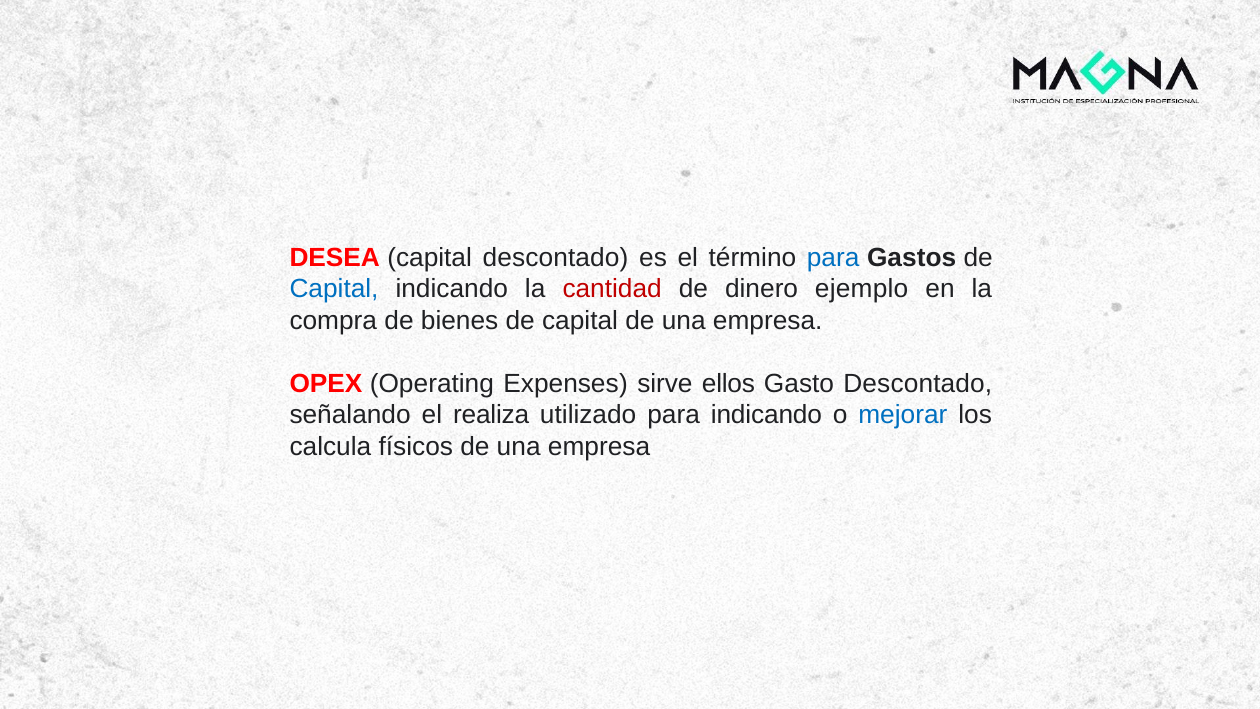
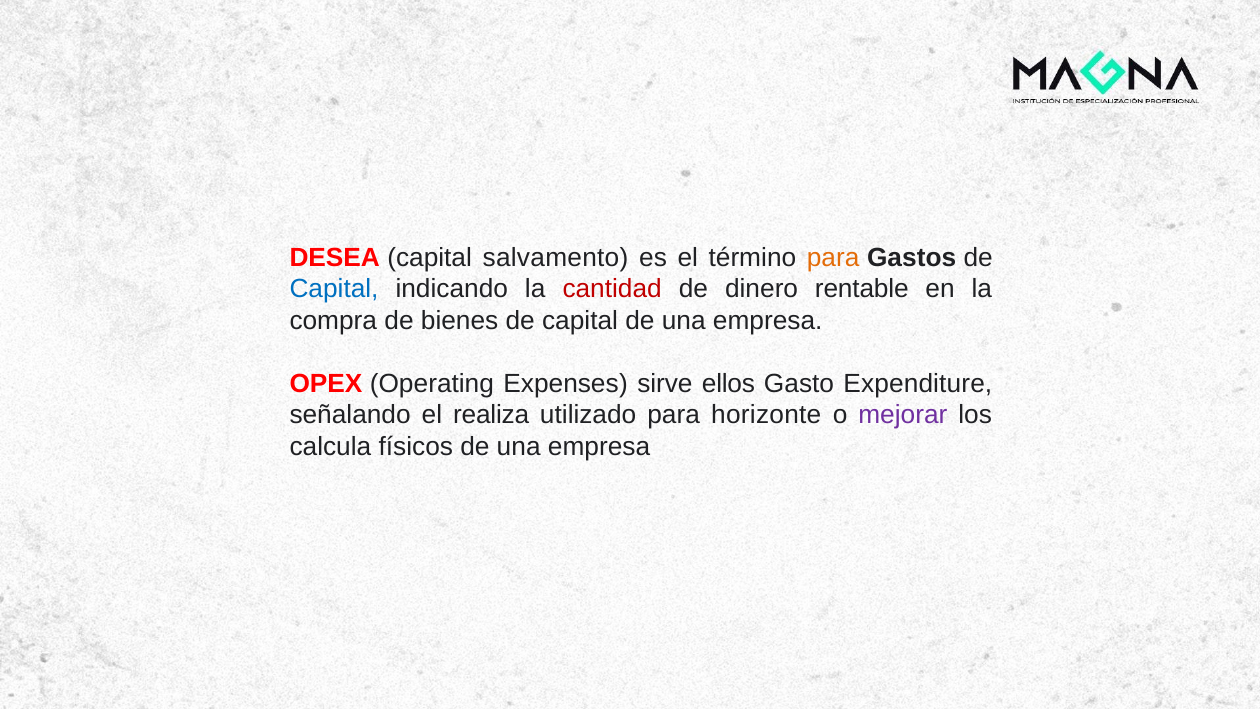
capital descontado: descontado -> salvamento
para at (833, 257) colour: blue -> orange
ejemplo: ejemplo -> rentable
Gasto Descontado: Descontado -> Expenditure
para indicando: indicando -> horizonte
mejorar colour: blue -> purple
